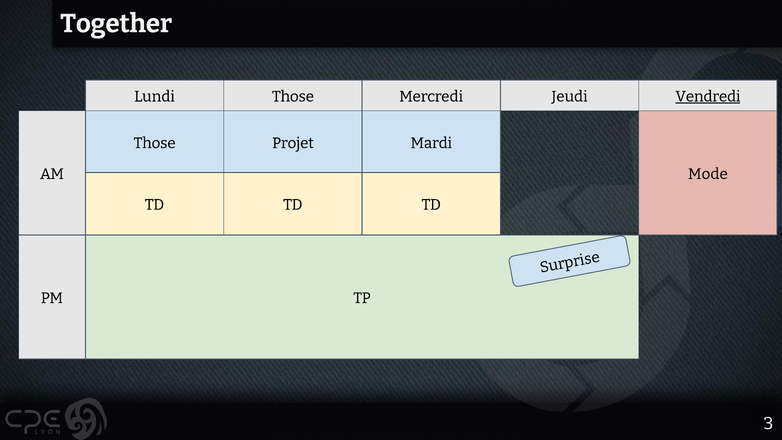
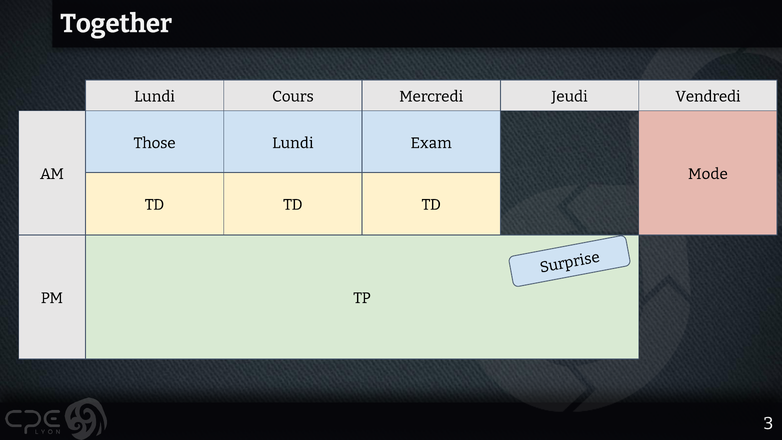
Lundi Those: Those -> Cours
Vendredi underline: present -> none
Projet at (293, 143): Projet -> Lundi
Mardi: Mardi -> Exam
